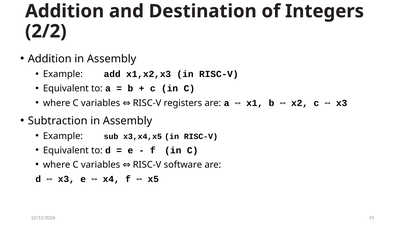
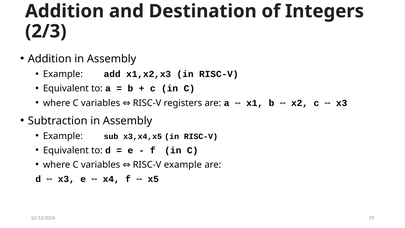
2/2: 2/2 -> 2/3
RISC-V software: software -> example
